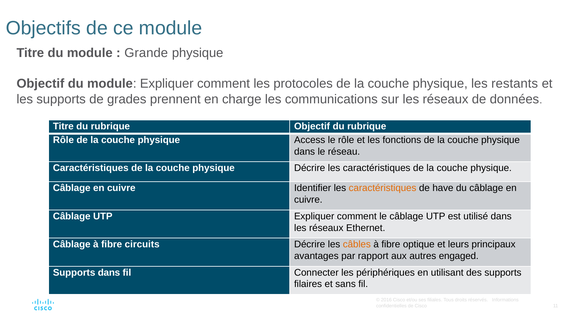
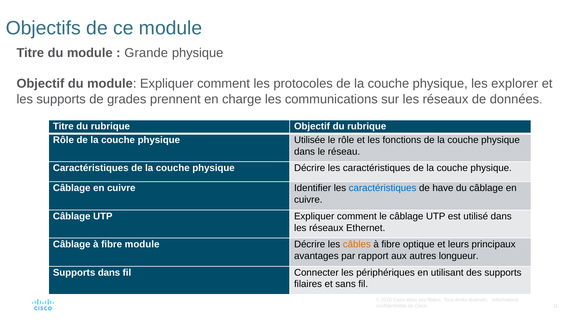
restants: restants -> explorer
Access: Access -> Utilisée
caractéristiques at (383, 188) colour: orange -> blue
fibre circuits: circuits -> module
engaged: engaged -> longueur
